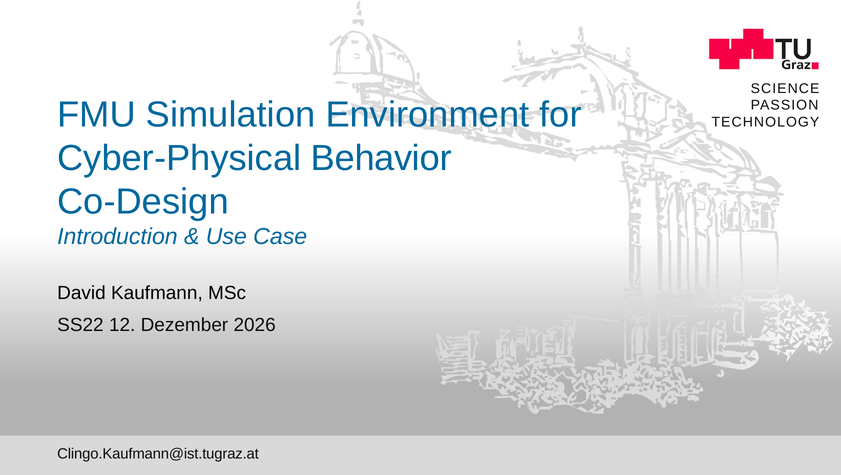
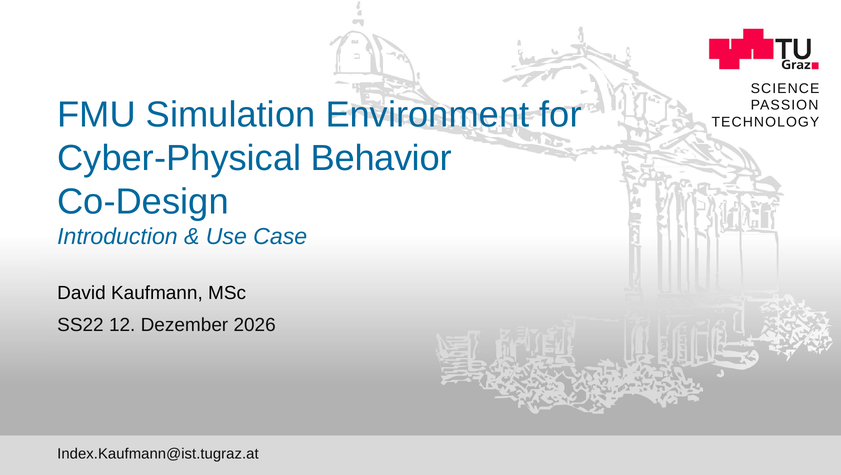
Clingo.Kaufmann@ist.tugraz.at: Clingo.Kaufmann@ist.tugraz.at -> Index.Kaufmann@ist.tugraz.at
